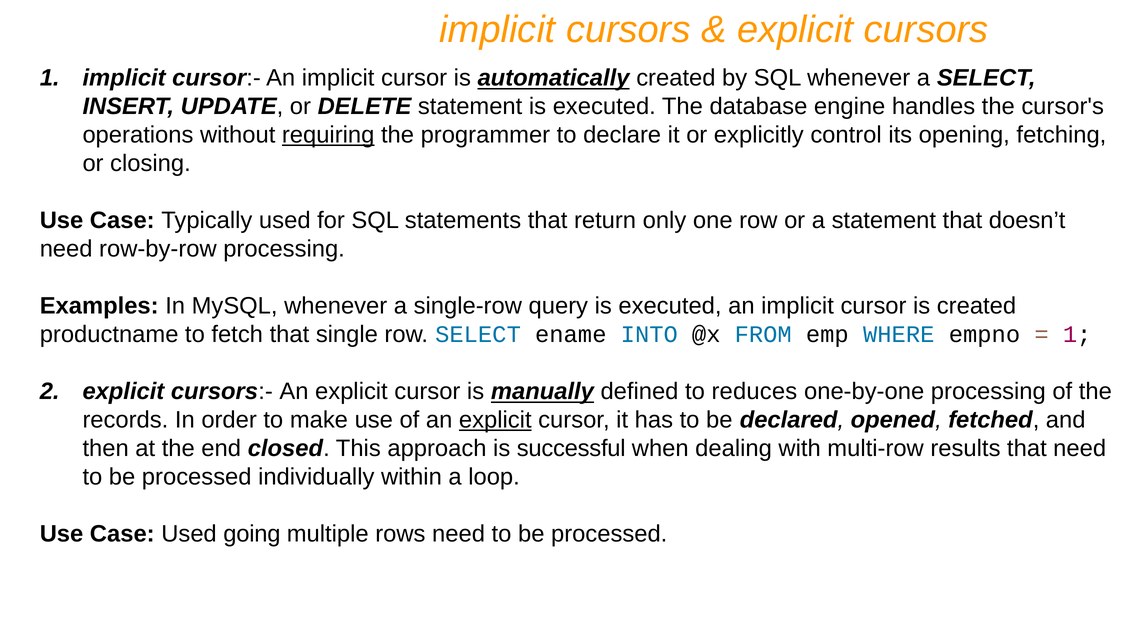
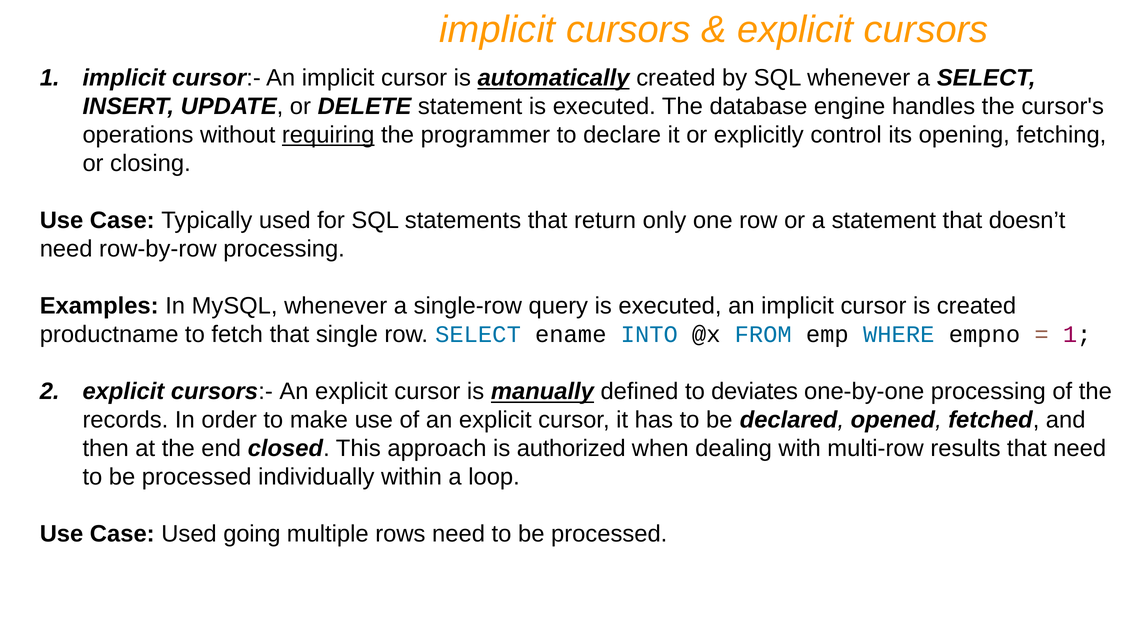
reduces: reduces -> deviates
explicit at (495, 420) underline: present -> none
successful: successful -> authorized
